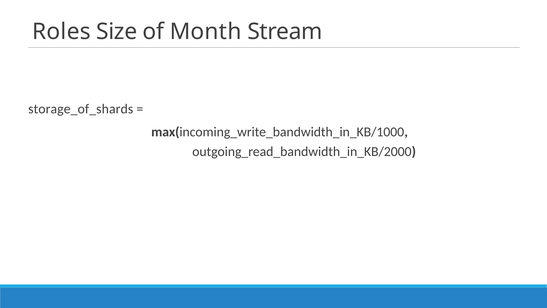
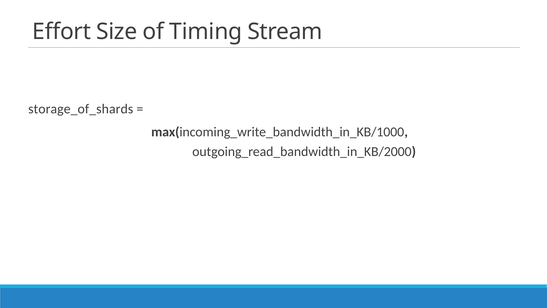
Roles: Roles -> Effort
Month: Month -> Timing
